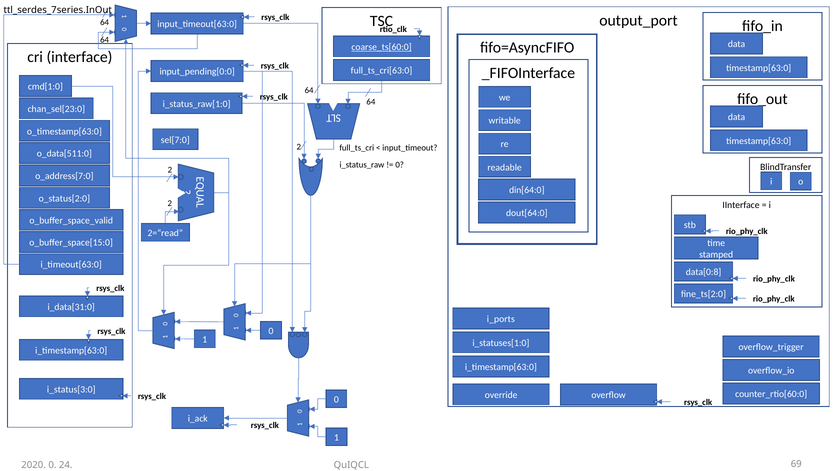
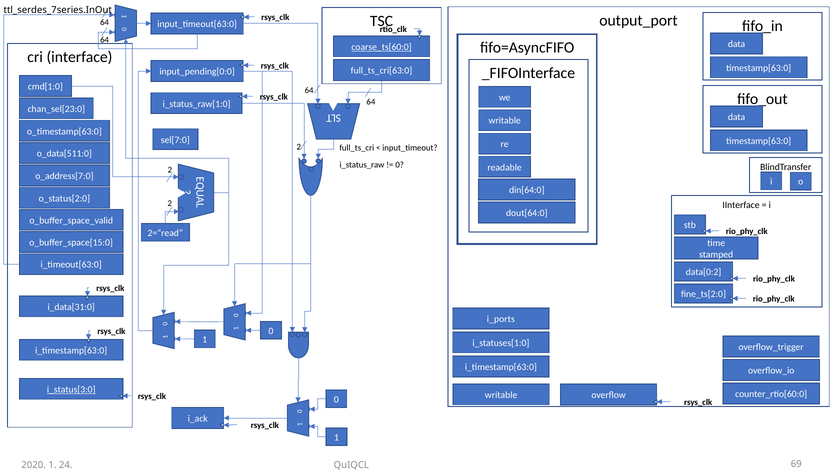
data[0:8: data[0:8 -> data[0:2
i_status[3:0 underline: none -> present
override at (501, 395): override -> writable
2020 0: 0 -> 1
